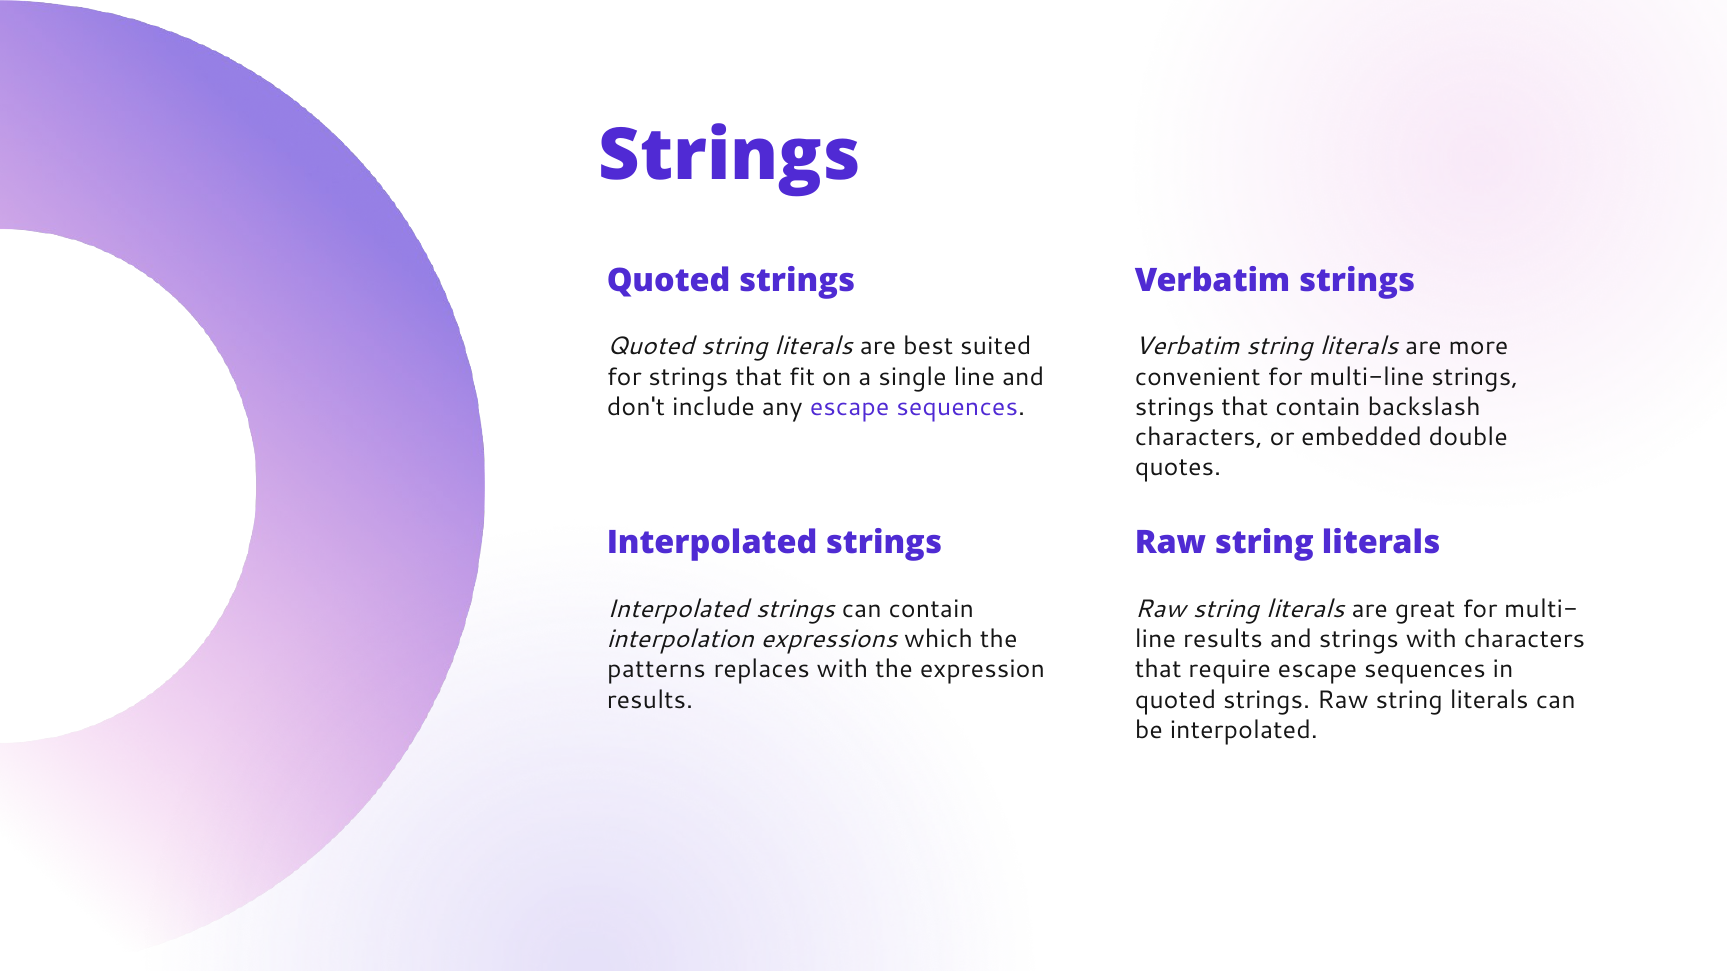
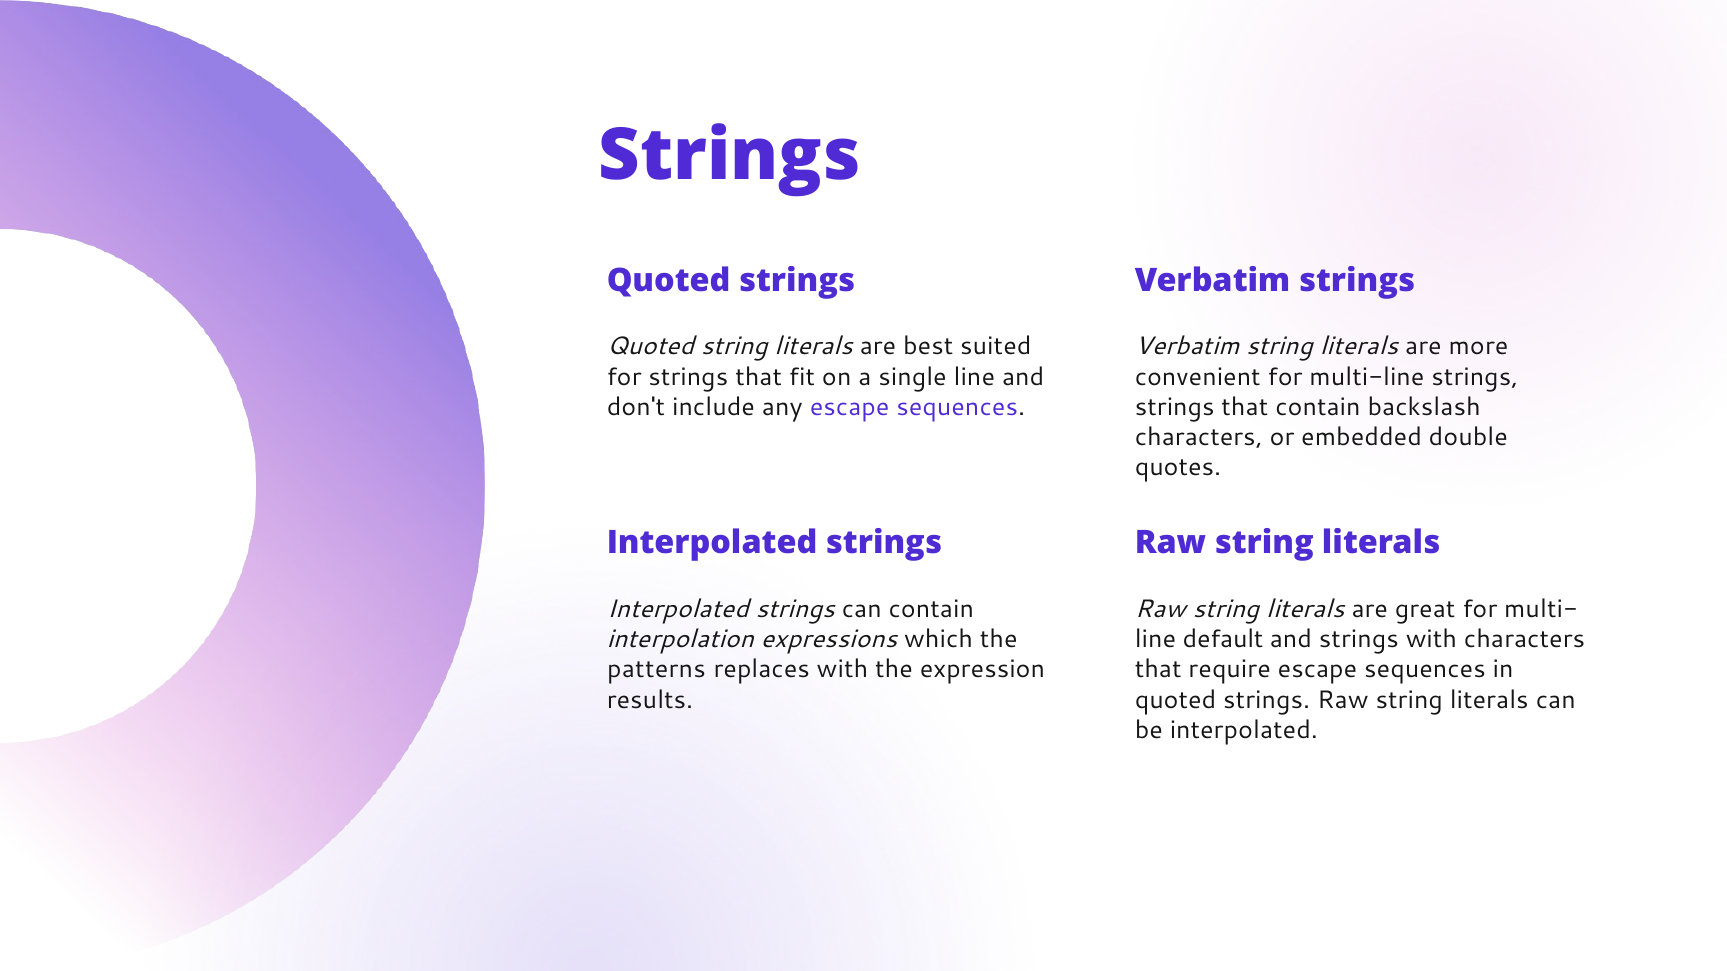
line results: results -> default
